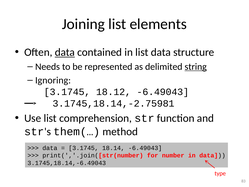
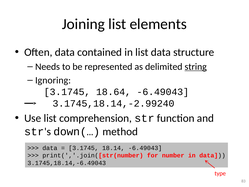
data at (65, 52) underline: present -> none
18.12: 18.12 -> 18.64
3.1745,18.14,-2.75981: 3.1745,18.14,-2.75981 -> 3.1745,18.14,-2.99240
them(…: them(… -> down(…
